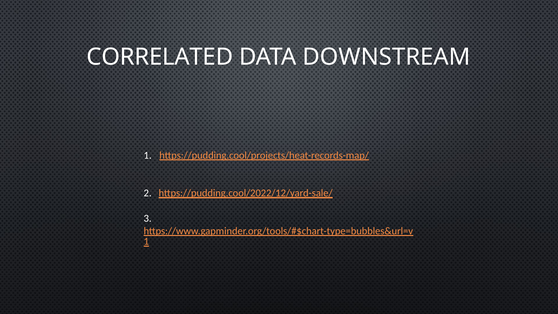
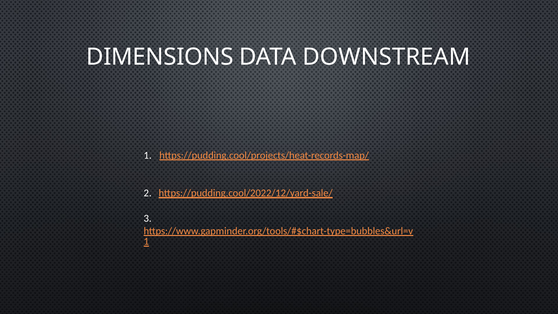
CORRELATED: CORRELATED -> DIMENSIONS
